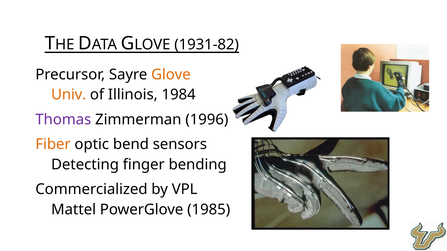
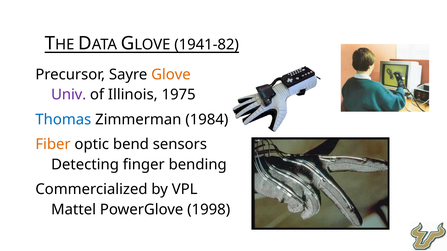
1931-82: 1931-82 -> 1941-82
Univ colour: orange -> purple
1984: 1984 -> 1975
Thomas colour: purple -> blue
1996: 1996 -> 1984
1985: 1985 -> 1998
